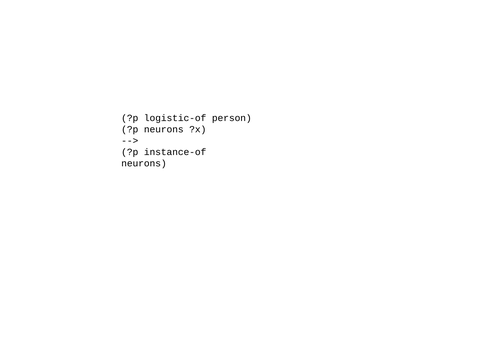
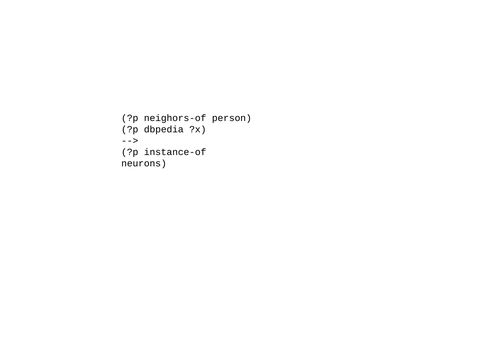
logistic-of: logistic-of -> neighors-of
?p neurons: neurons -> dbpedia
